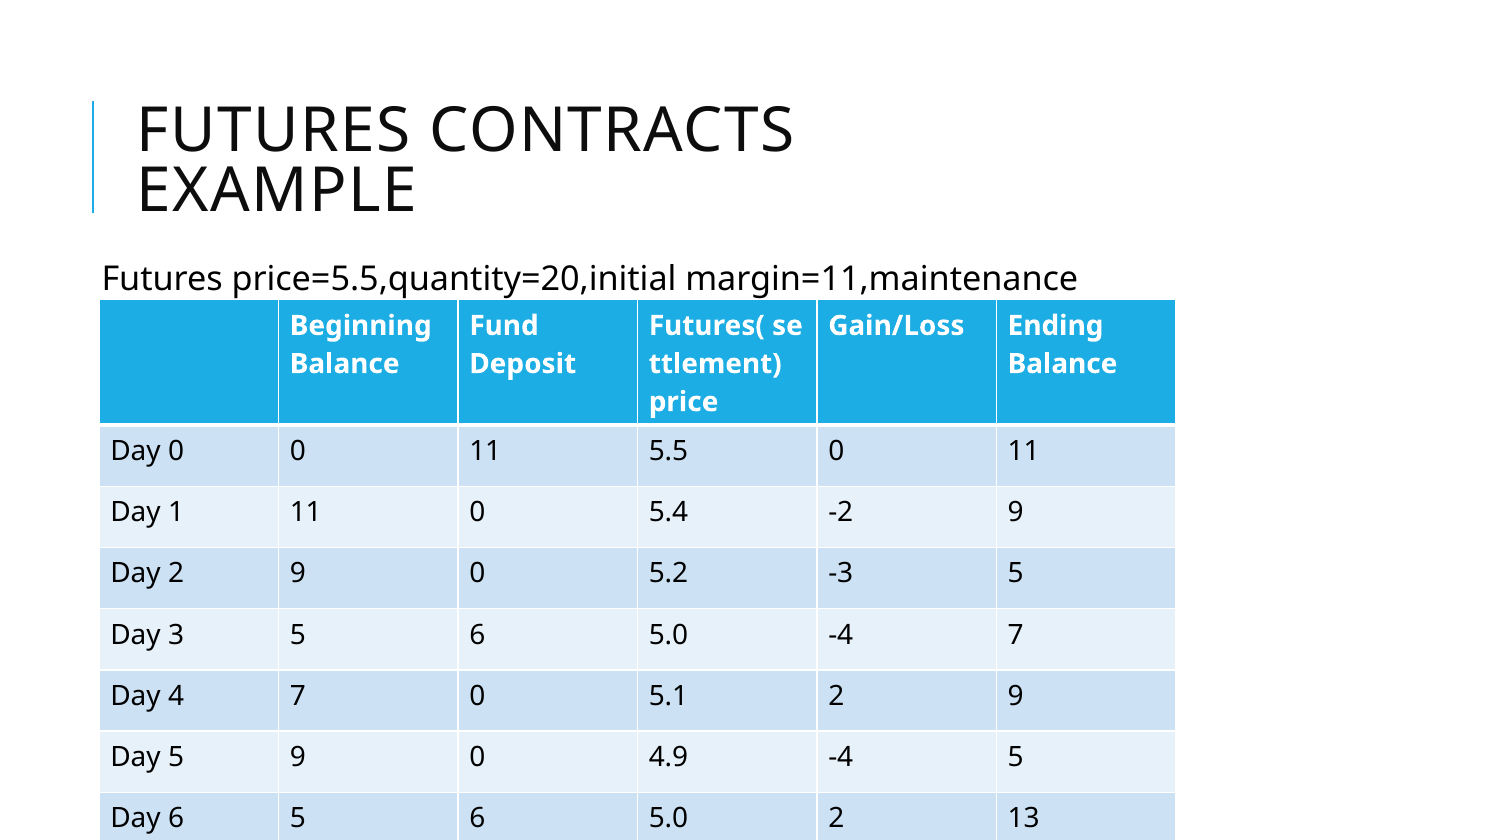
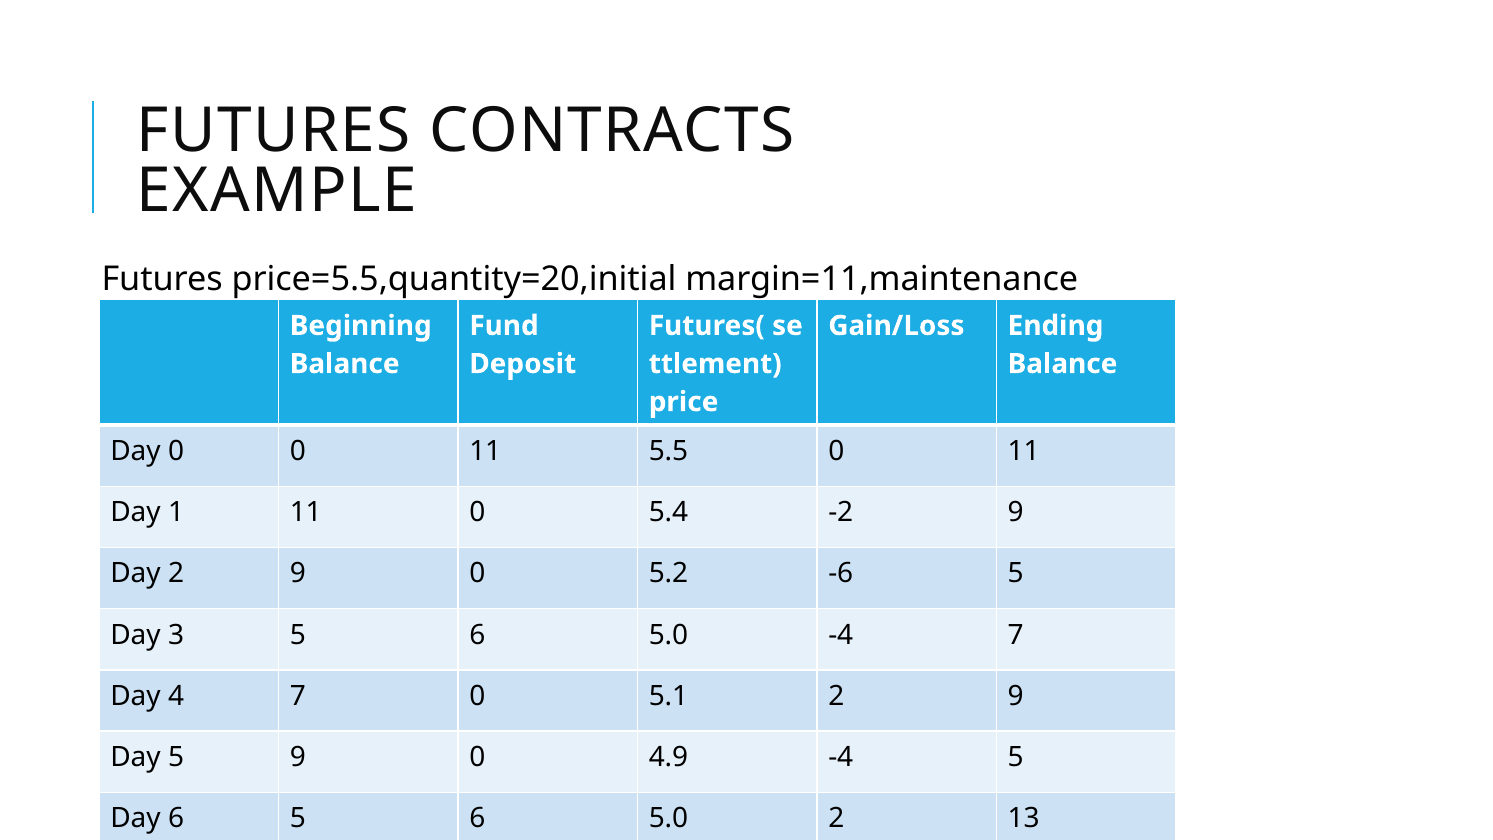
-3: -3 -> -6
